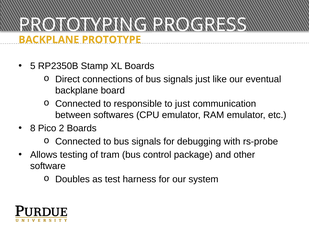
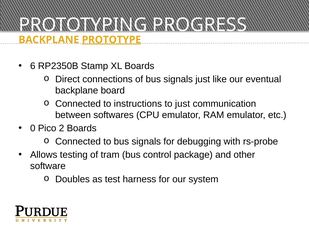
PROTOTYPE underline: none -> present
5: 5 -> 6
responsible: responsible -> instructions
8: 8 -> 0
